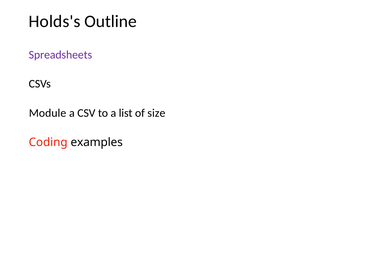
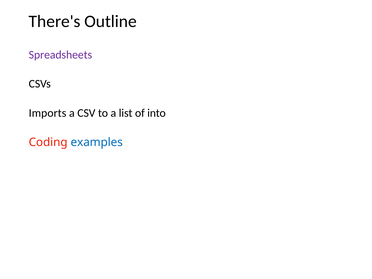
Holds's: Holds's -> There's
Module: Module -> Imports
size: size -> into
examples colour: black -> blue
